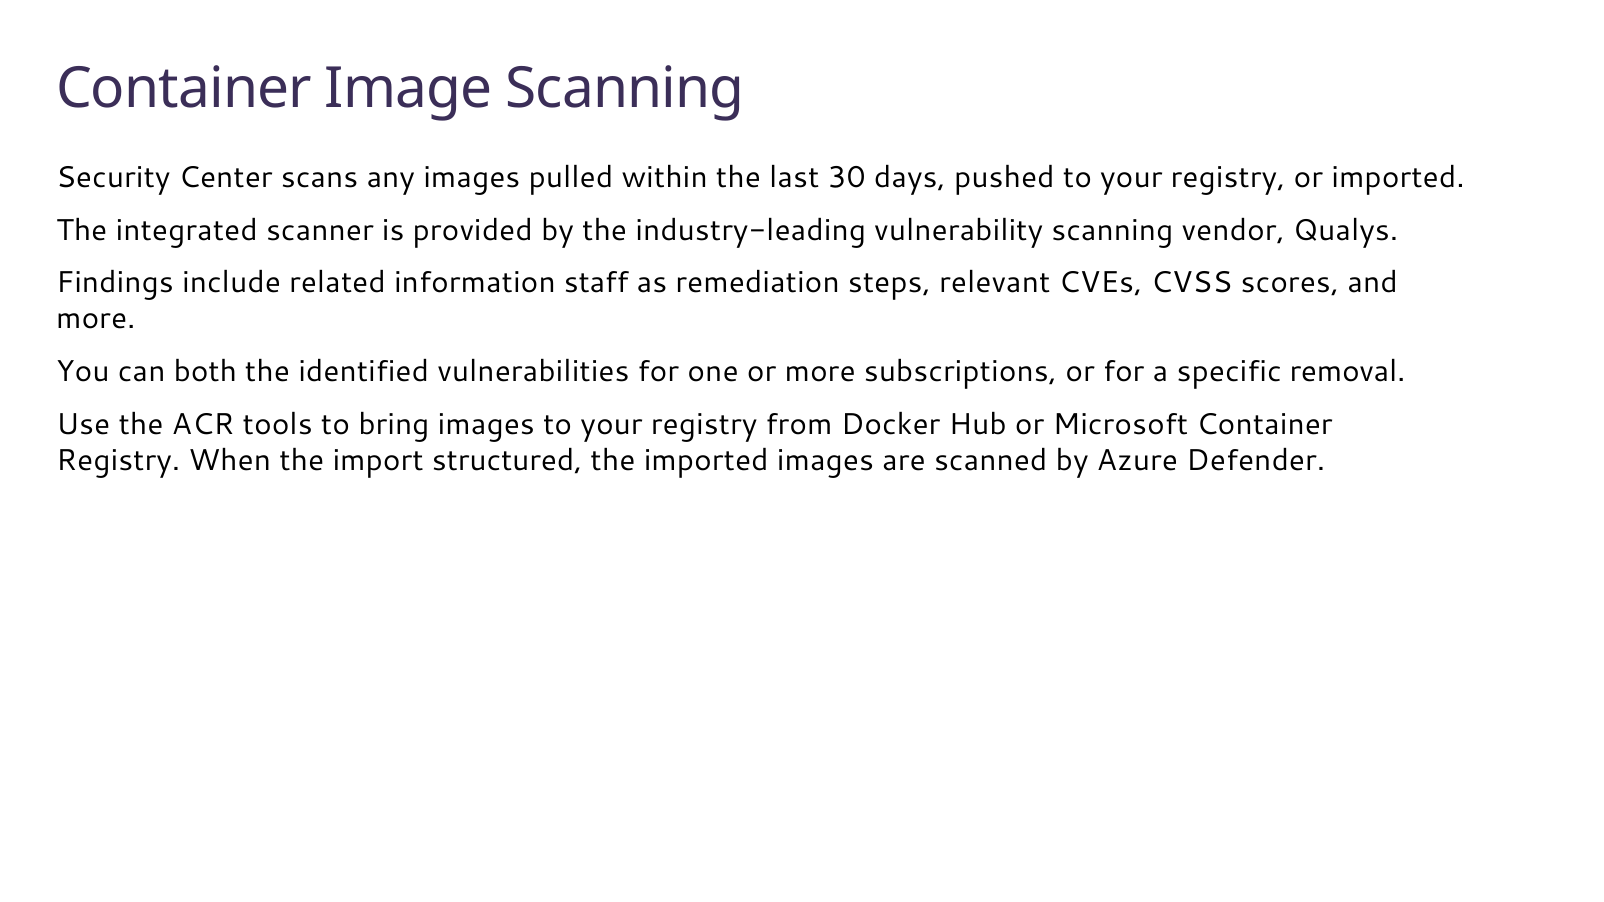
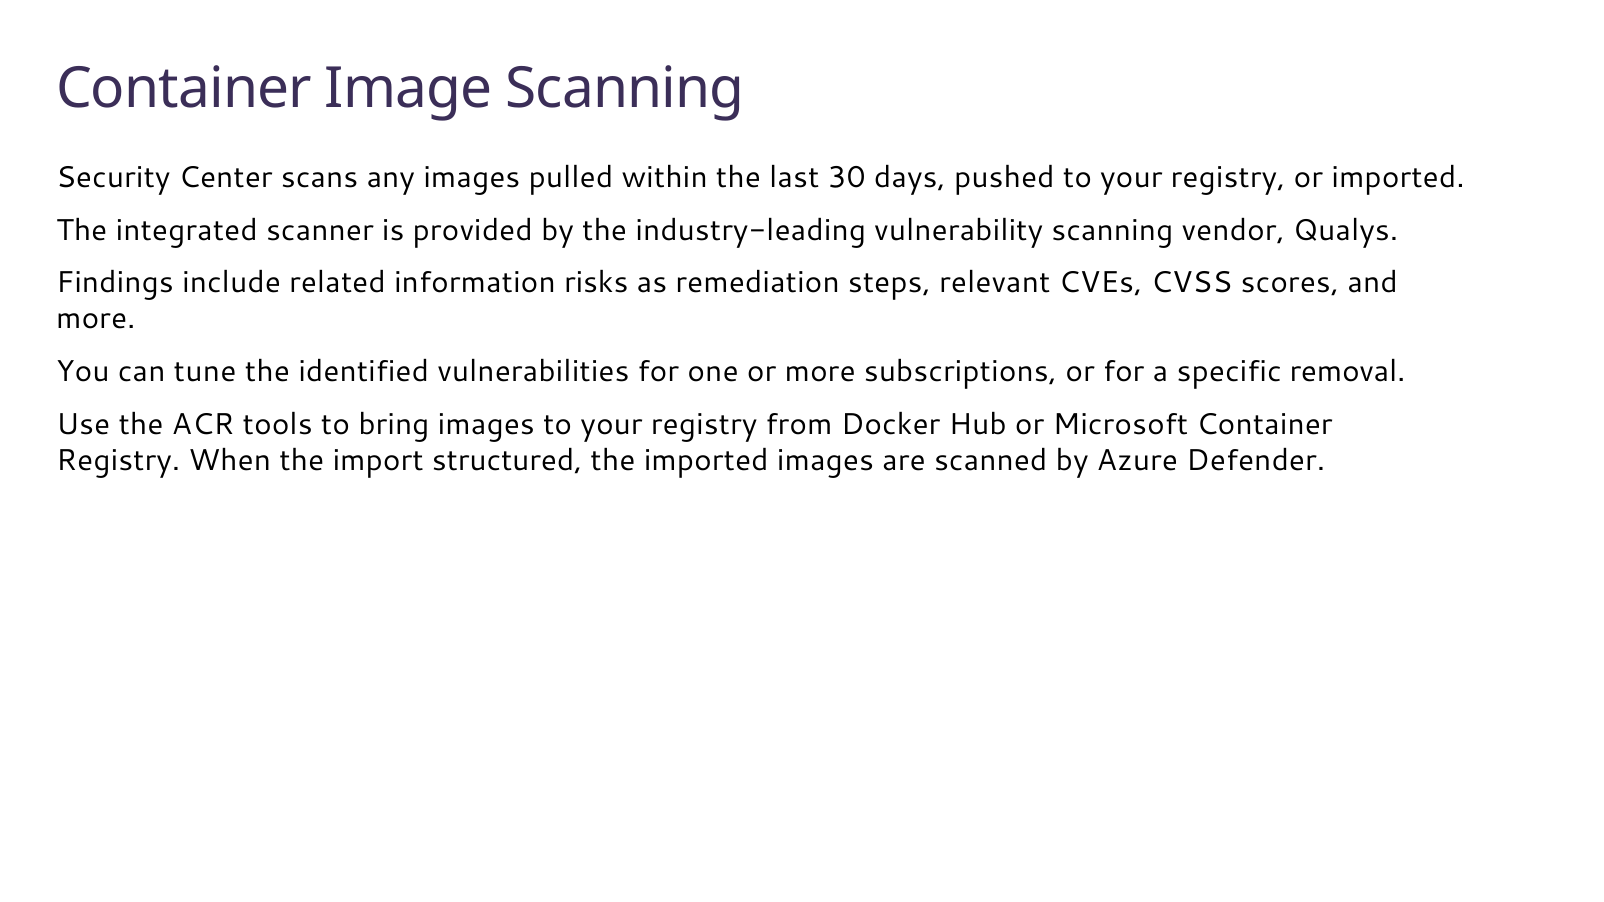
staff: staff -> risks
both: both -> tune
